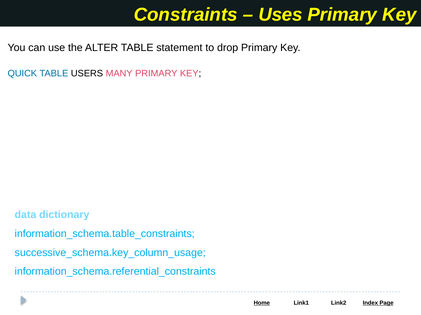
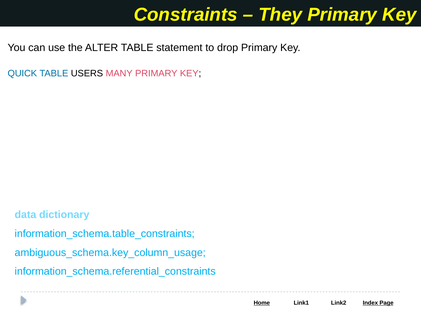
Uses: Uses -> They
successive_schema.key_column_usage: successive_schema.key_column_usage -> ambiguous_schema.key_column_usage
